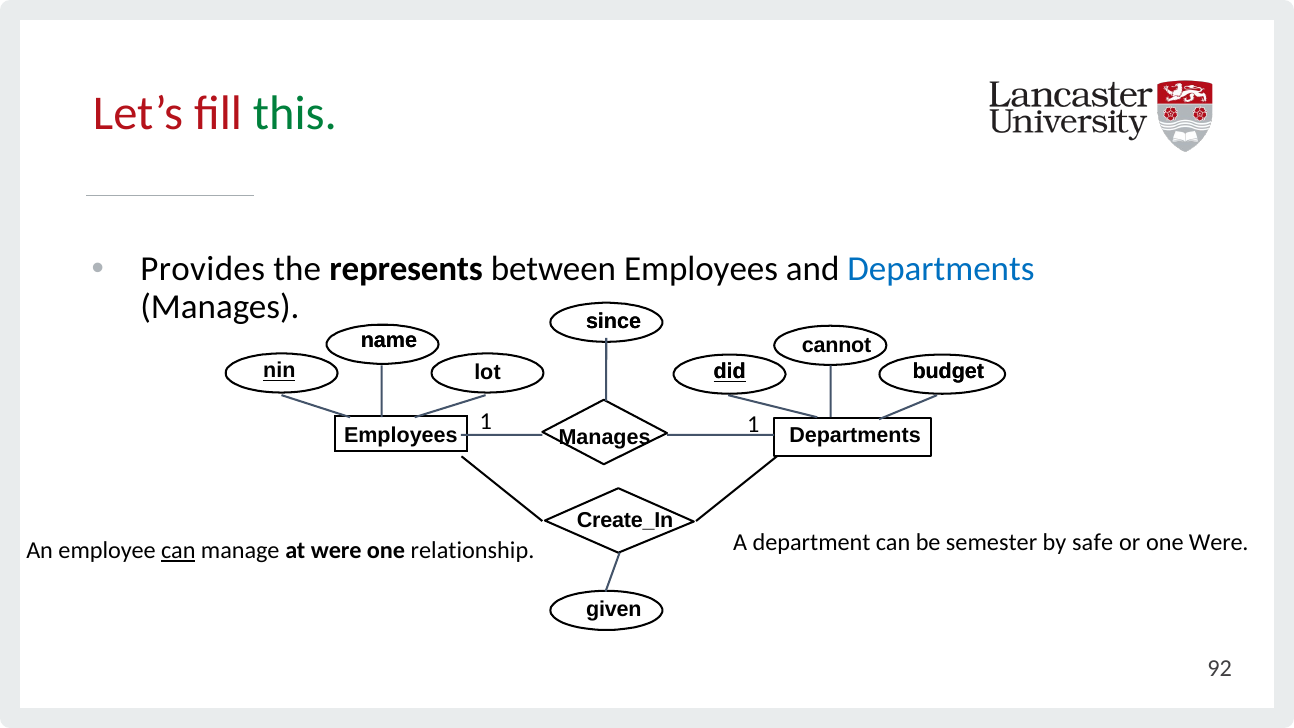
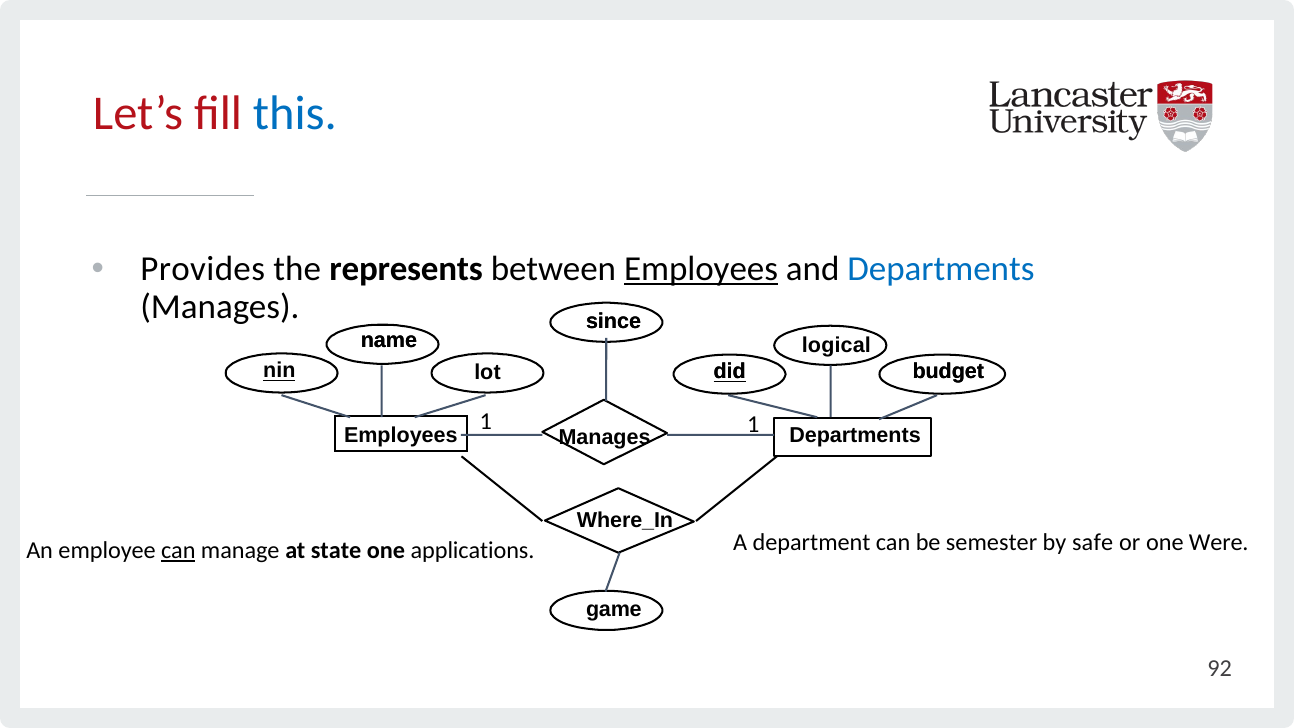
this colour: green -> blue
Employees at (701, 269) underline: none -> present
cannot: cannot -> logical
Create_In: Create_In -> Where_In
at were: were -> state
relationship: relationship -> applications
given: given -> game
